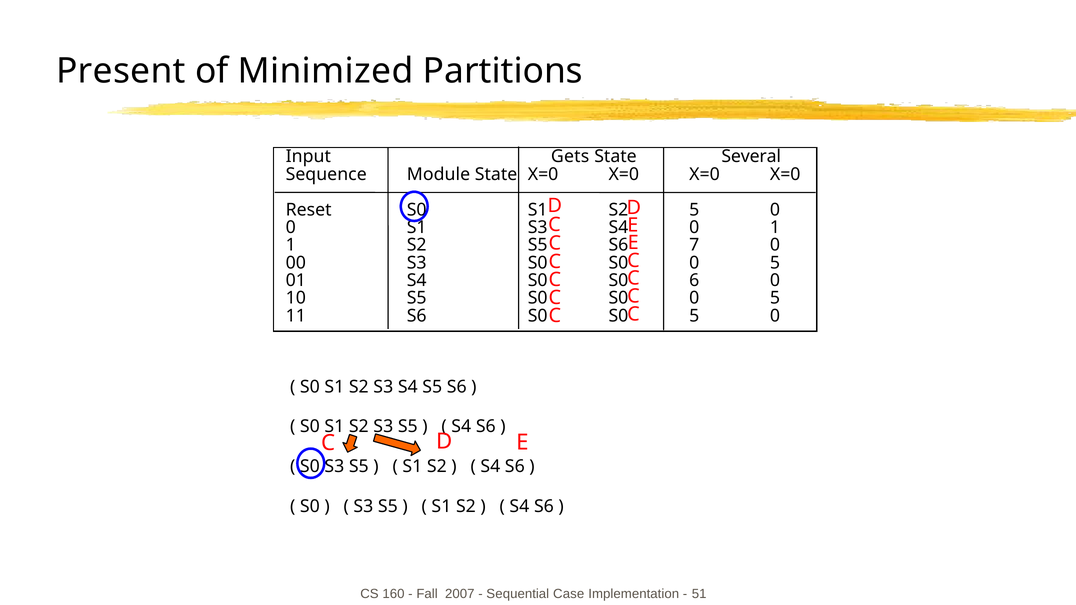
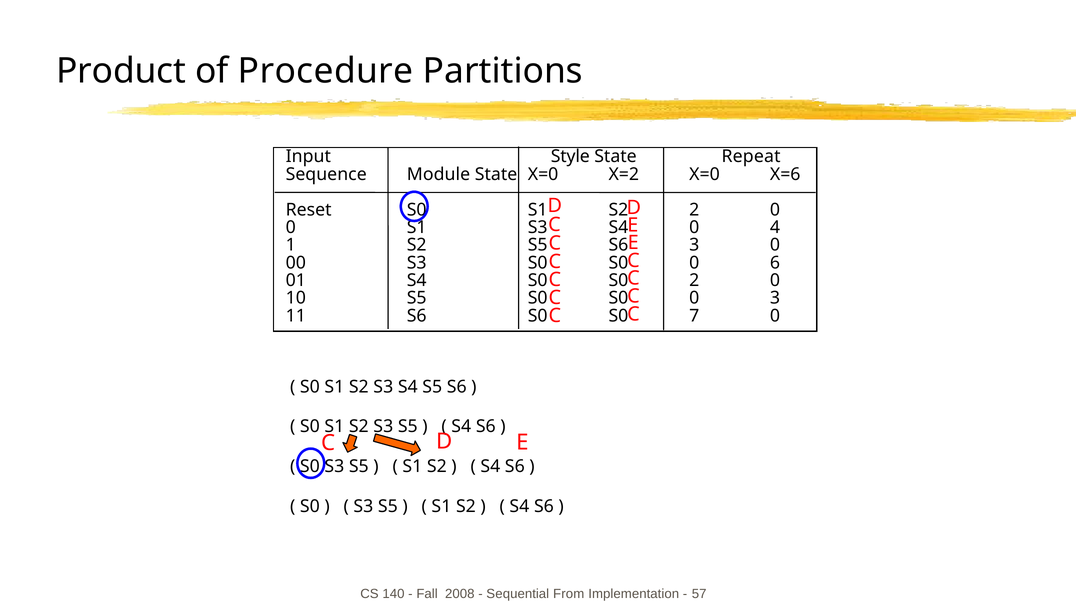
Present: Present -> Product
Minimized: Minimized -> Procedure
Gets: Gets -> Style
Several: Several -> Repeat
State X=0 X=0: X=0 -> X=2
X=0 at (785, 174): X=0 -> X=6
S2 5: 5 -> 2
0 1: 1 -> 4
S6 7: 7 -> 3
5 at (775, 263): 5 -> 6
S0 6: 6 -> 2
5 at (775, 298): 5 -> 3
S0 5: 5 -> 7
160: 160 -> 140
2007: 2007 -> 2008
Case: Case -> From
51: 51 -> 57
